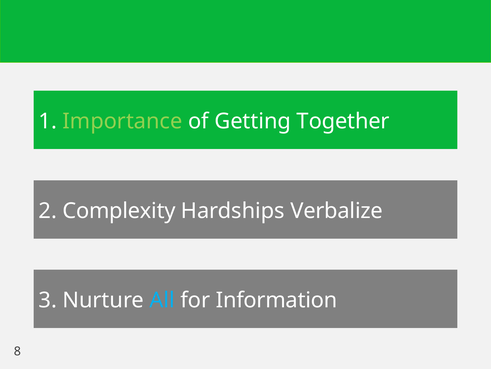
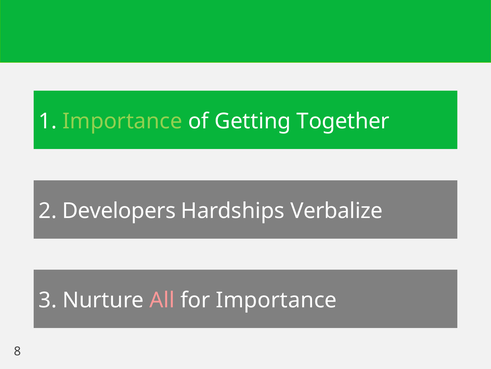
Complexity: Complexity -> Developers
All colour: light blue -> pink
for Information: Information -> Importance
